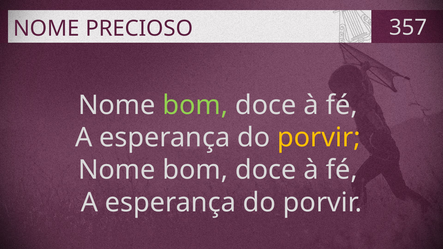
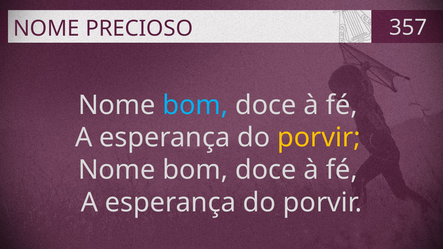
bom at (195, 105) colour: light green -> light blue
